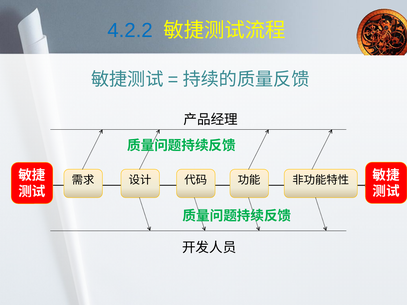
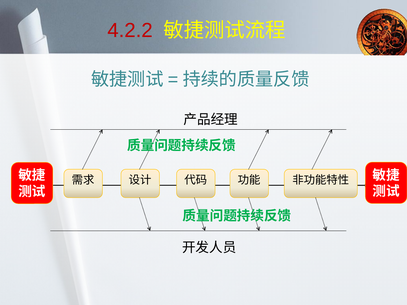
4.2.2 colour: blue -> red
